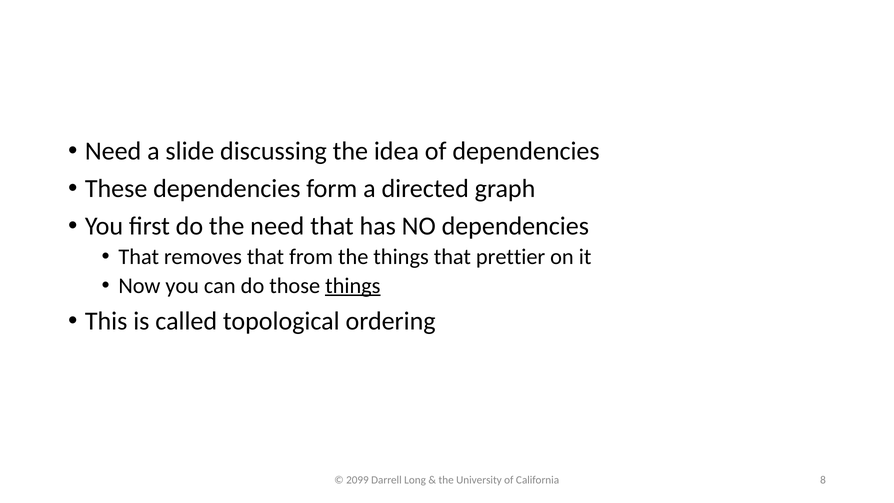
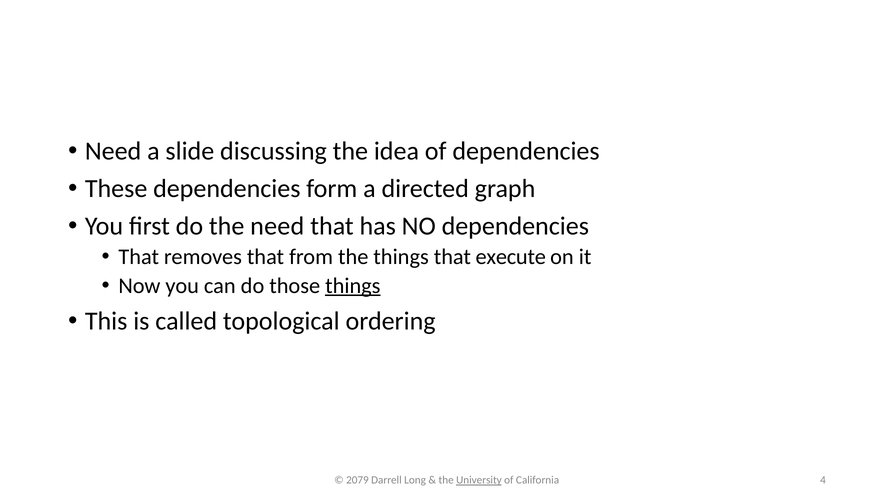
prettier: prettier -> execute
2099: 2099 -> 2079
University underline: none -> present
8: 8 -> 4
